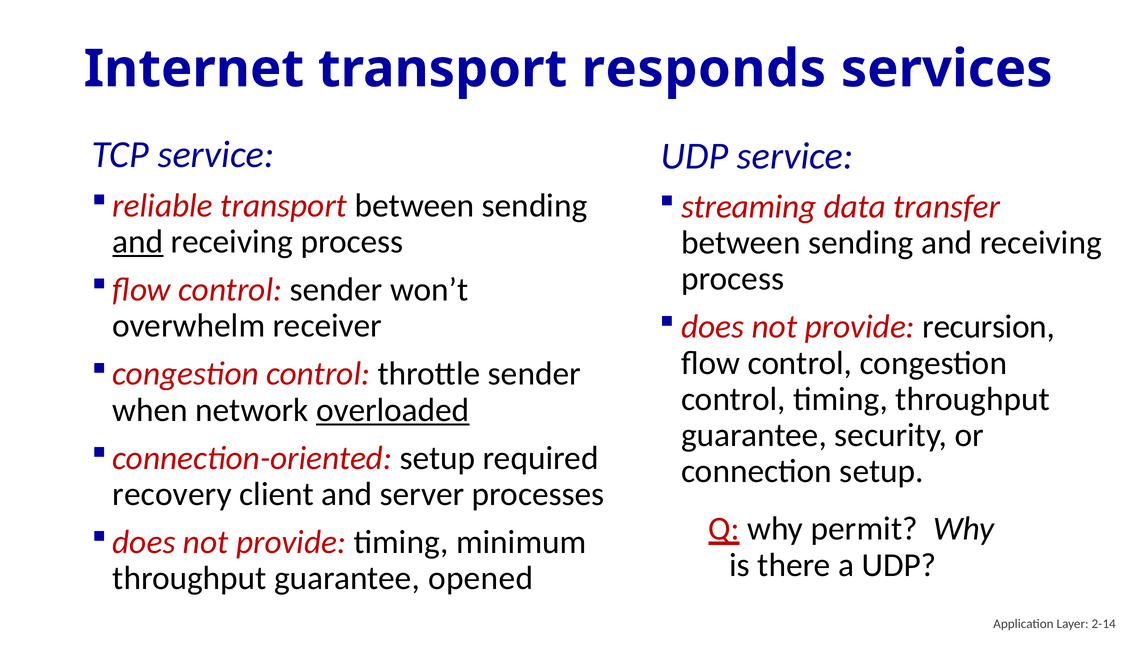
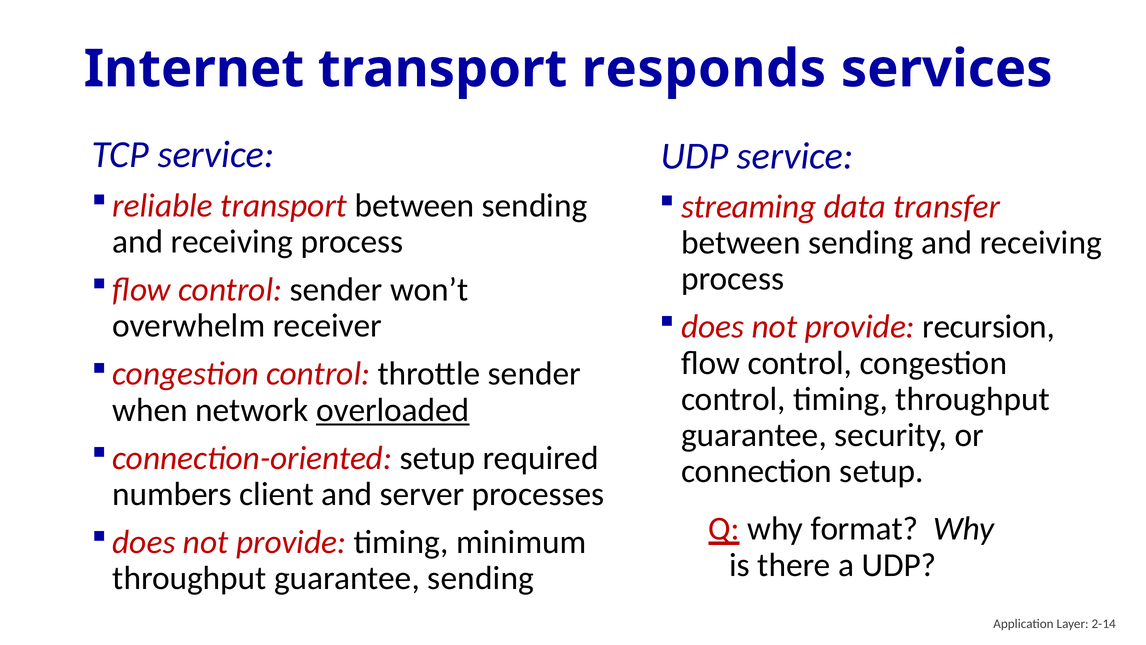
and at (138, 241) underline: present -> none
recovery: recovery -> numbers
permit: permit -> format
guarantee opened: opened -> sending
